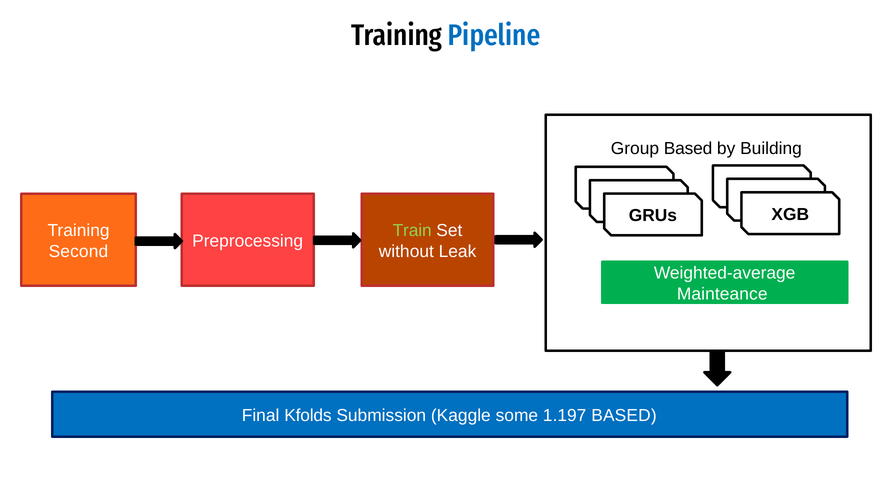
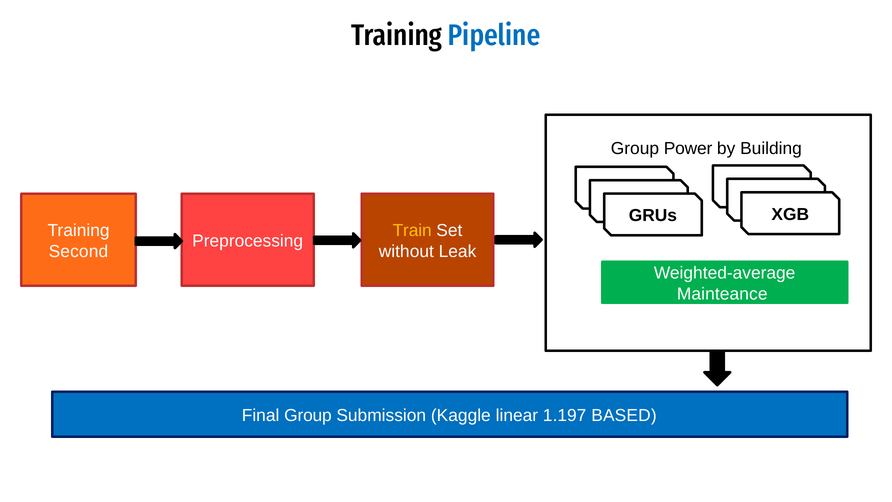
Group Based: Based -> Power
Train colour: light green -> yellow
Final Kfolds: Kfolds -> Group
some: some -> linear
